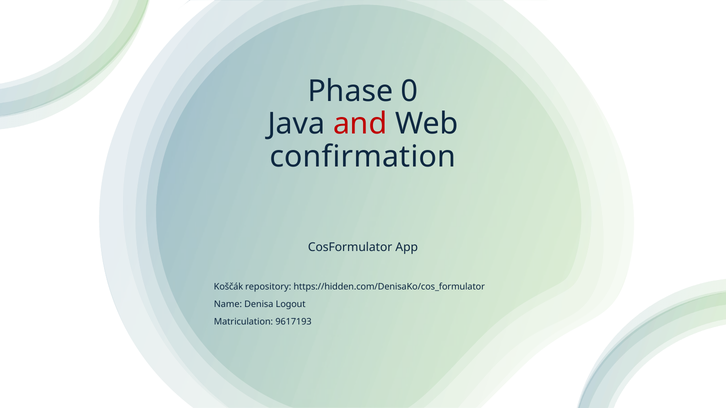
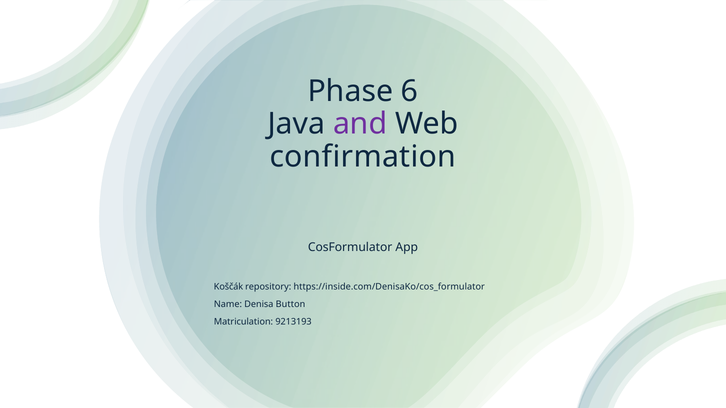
0: 0 -> 6
and colour: red -> purple
https://hidden.com/DenisaKo/cos_formulator: https://hidden.com/DenisaKo/cos_formulator -> https://inside.com/DenisaKo/cos_formulator
Logout: Logout -> Button
9617193: 9617193 -> 9213193
